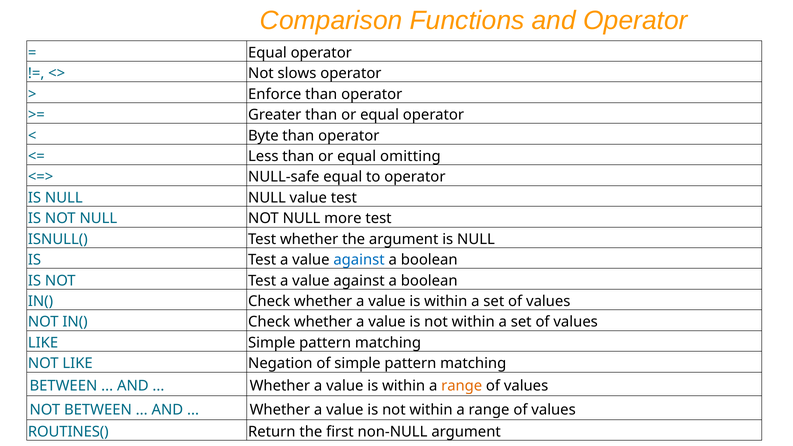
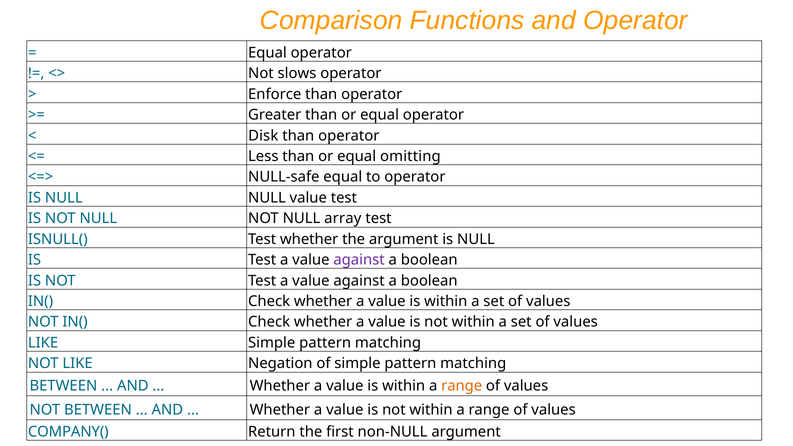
Byte: Byte -> Disk
more: more -> array
against at (359, 260) colour: blue -> purple
ROUTINES(: ROUTINES( -> COMPANY(
